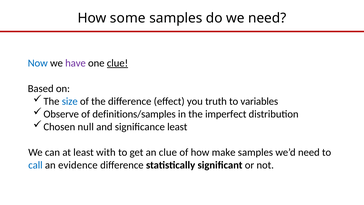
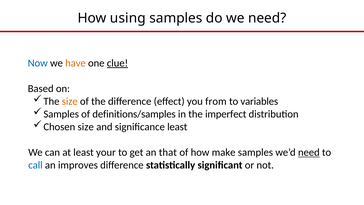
some: some -> using
have colour: purple -> orange
size at (70, 101) colour: blue -> orange
truth: truth -> from
Observe at (61, 114): Observe -> Samples
Chosen null: null -> size
with: with -> your
an clue: clue -> that
need at (309, 152) underline: none -> present
evidence: evidence -> improves
